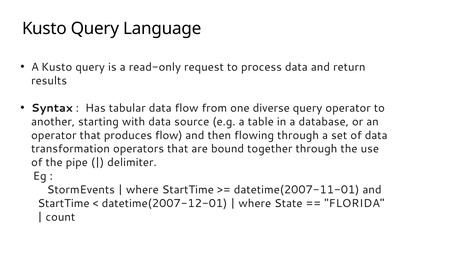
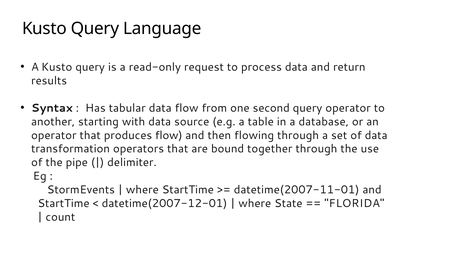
diverse: diverse -> second
